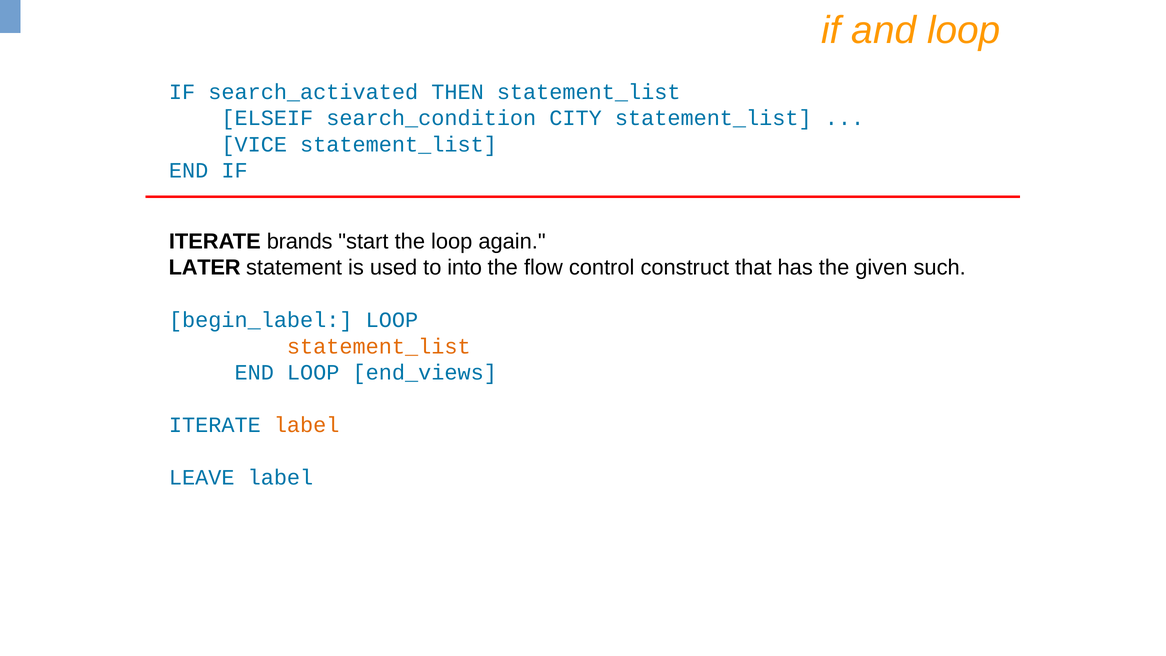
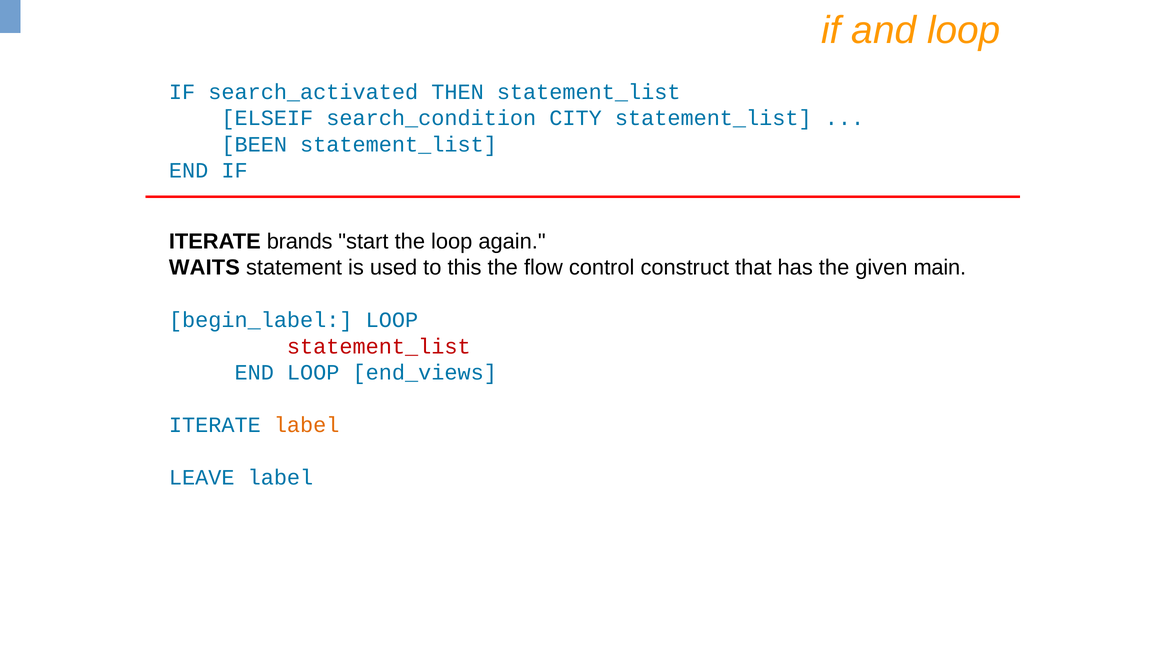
VICE: VICE -> BEEN
LATER: LATER -> WAITS
into: into -> this
such: such -> main
statement_list at (379, 346) colour: orange -> red
